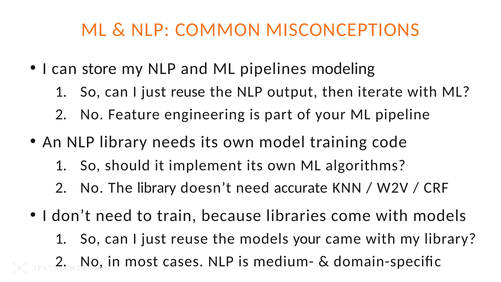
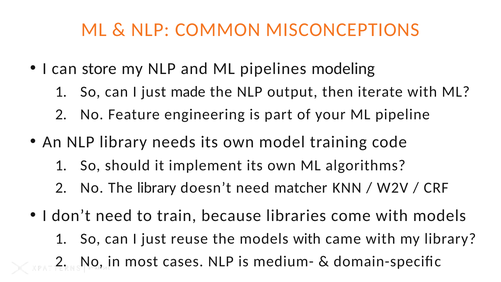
reuse at (188, 92): reuse -> made
accurate: accurate -> matcher
models your: your -> with
